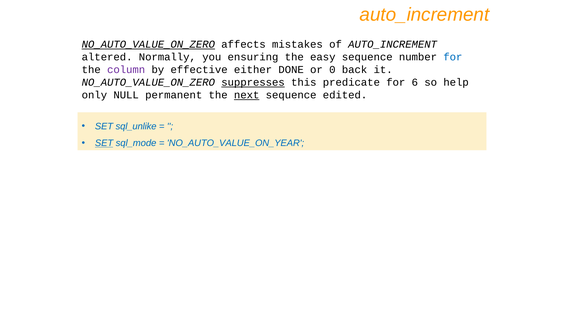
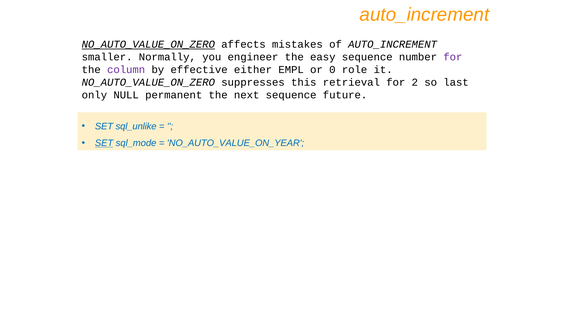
altered: altered -> smaller
ensuring: ensuring -> engineer
for at (453, 57) colour: blue -> purple
DONE: DONE -> EMPL
back: back -> role
suppresses underline: present -> none
predicate: predicate -> retrieval
6: 6 -> 2
help: help -> last
next underline: present -> none
edited: edited -> future
